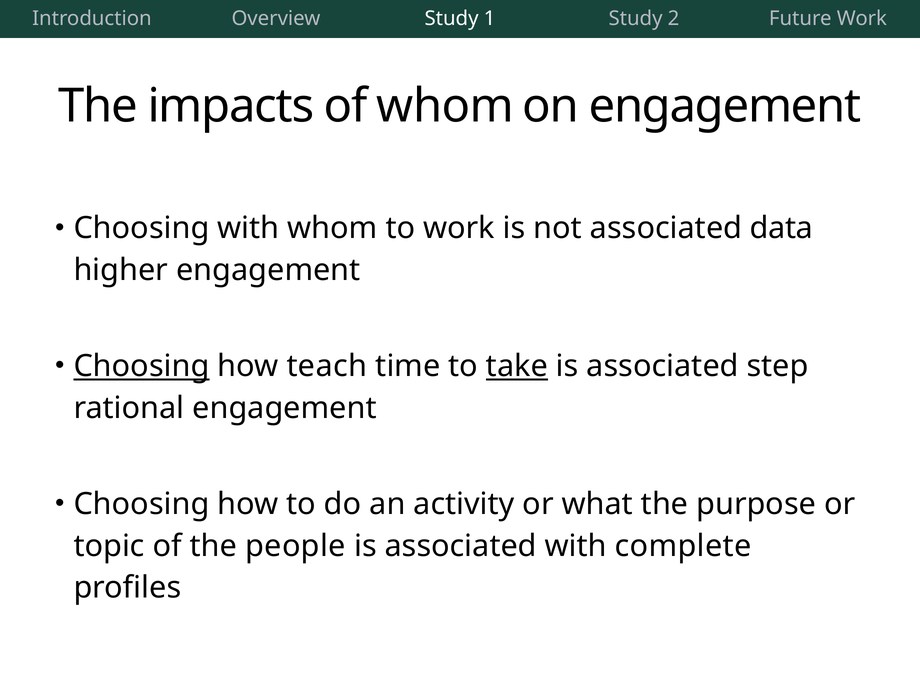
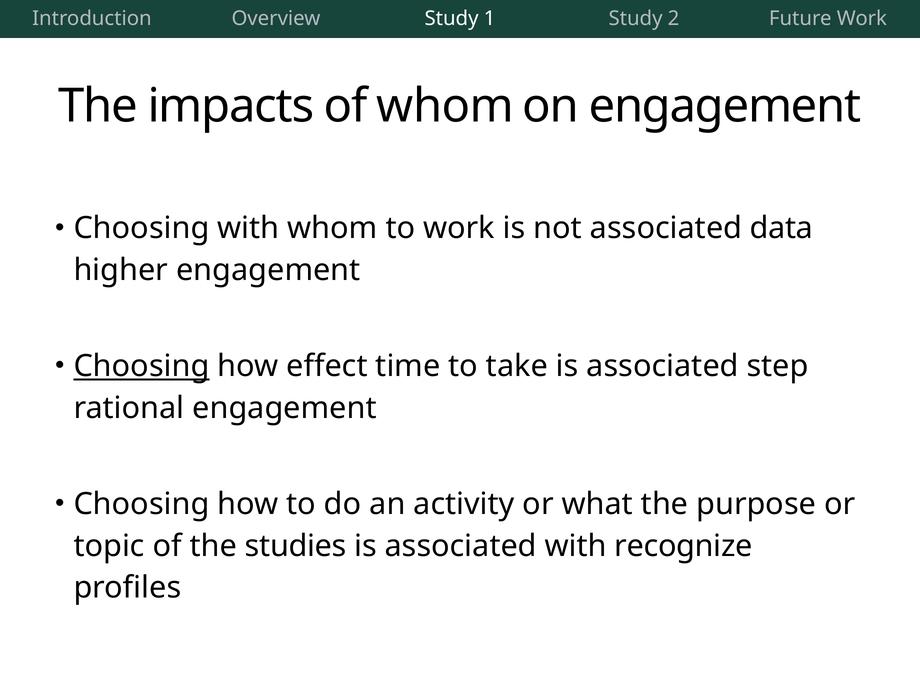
teach: teach -> effect
take underline: present -> none
people: people -> studies
complete: complete -> recognize
